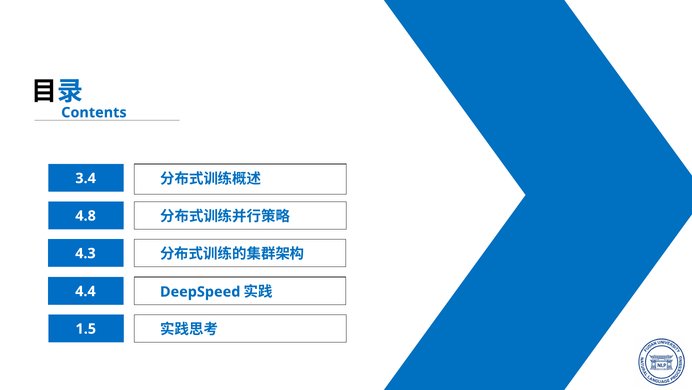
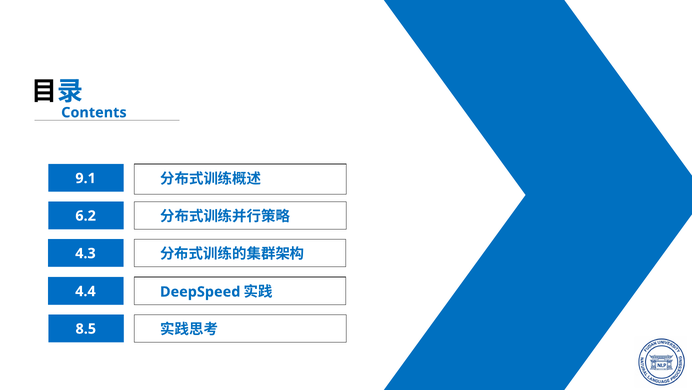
3.4: 3.4 -> 9.1
4.8: 4.8 -> 6.2
1.5: 1.5 -> 8.5
